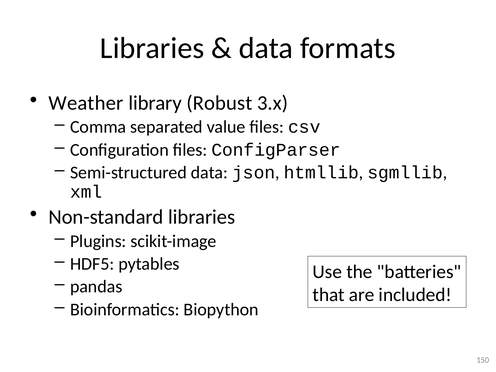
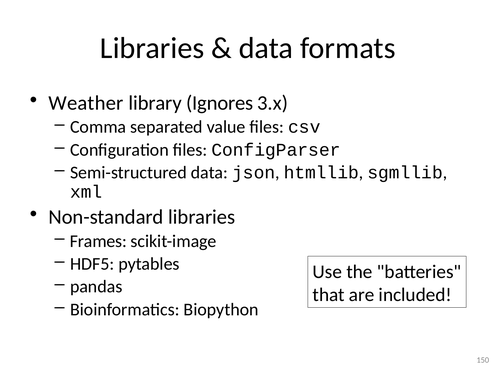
Robust: Robust -> Ignores
Plugins: Plugins -> Frames
